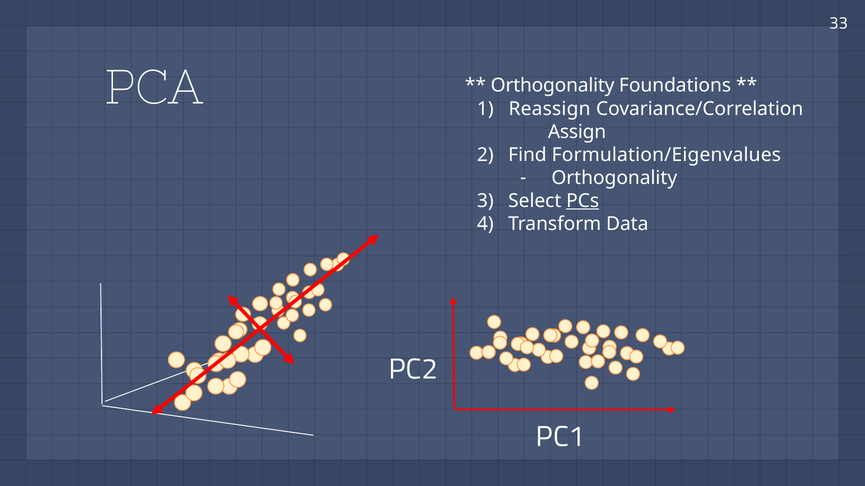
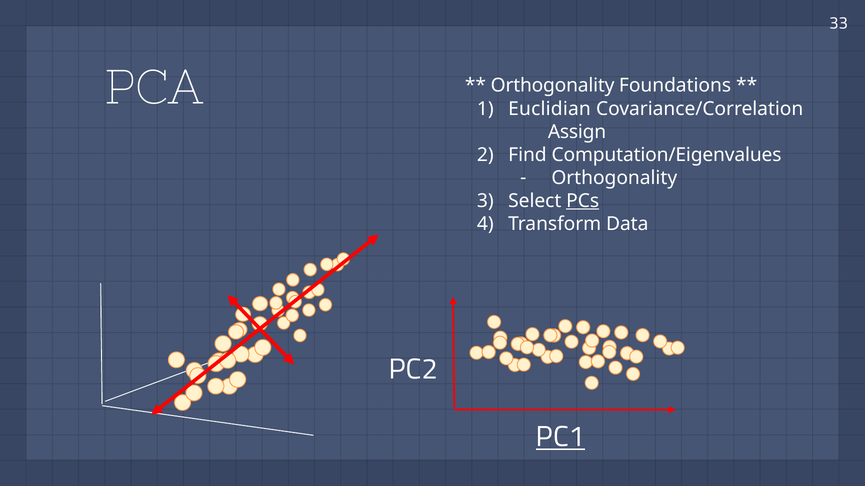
Reassign: Reassign -> Euclidian
Formulation/Eigenvalues: Formulation/Eigenvalues -> Computation/Eigenvalues
PC1 underline: none -> present
